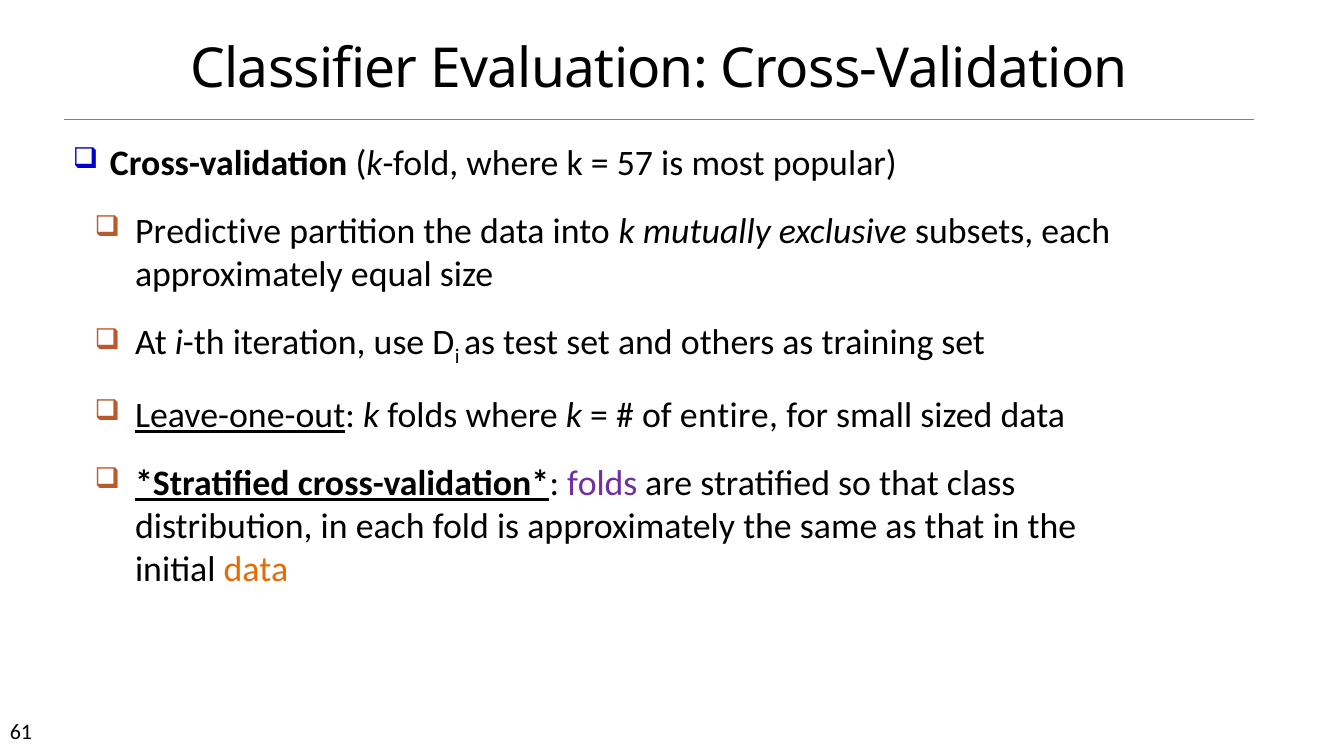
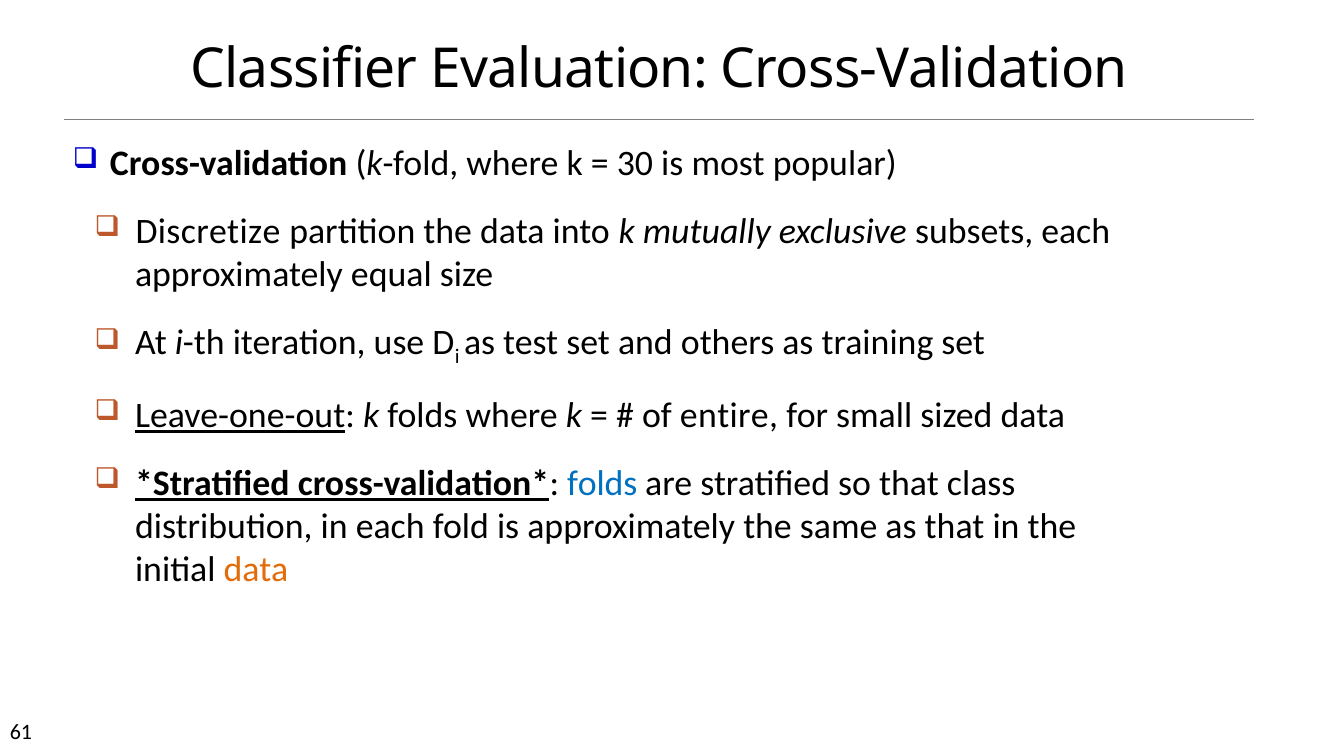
57: 57 -> 30
Predictive: Predictive -> Discretize
folds at (602, 484) colour: purple -> blue
